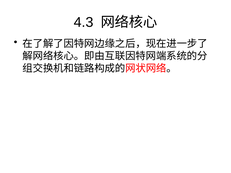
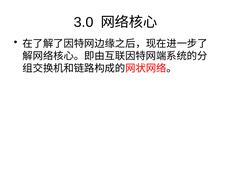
4.3: 4.3 -> 3.0
